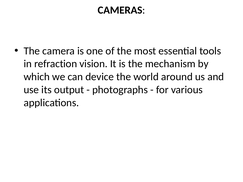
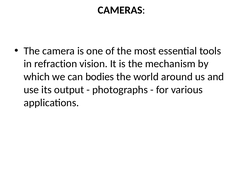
device: device -> bodies
